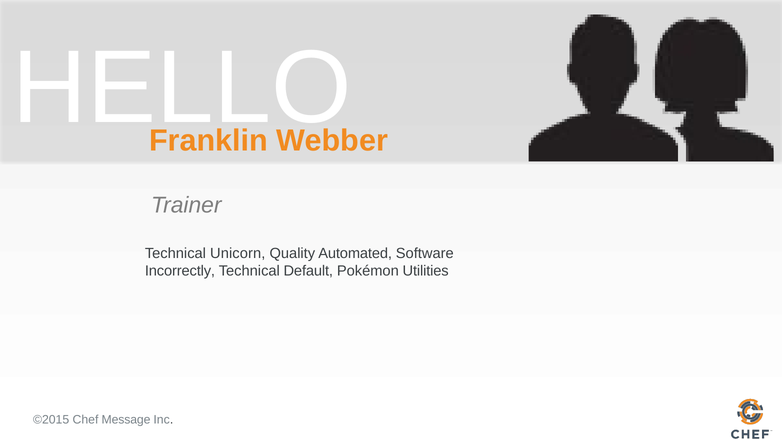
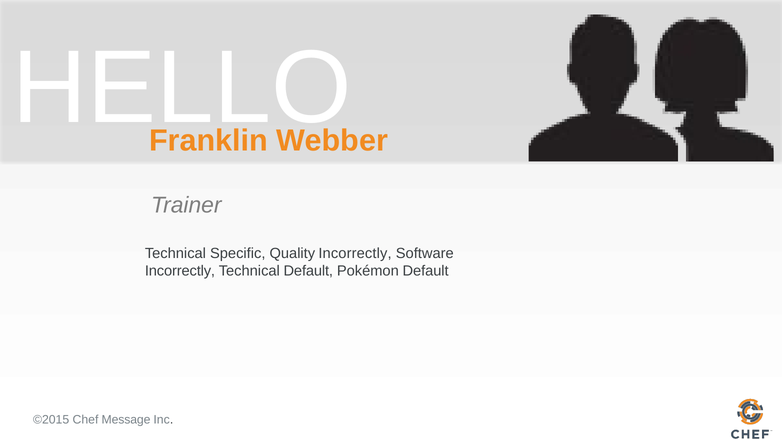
Unicorn: Unicorn -> Specific
Quality Automated: Automated -> Incorrectly
Pokémon Utilities: Utilities -> Default
